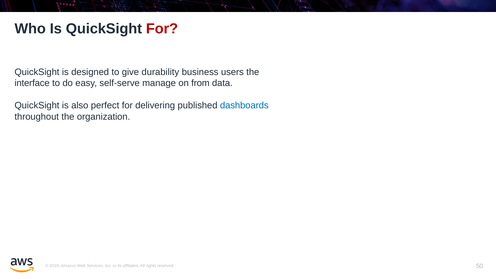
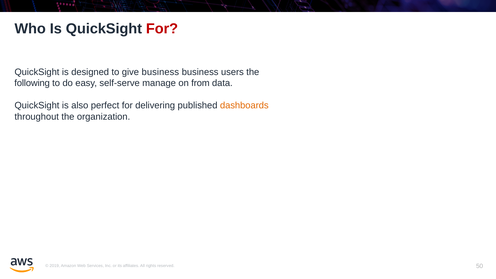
give durability: durability -> business
interface: interface -> following
dashboards colour: blue -> orange
